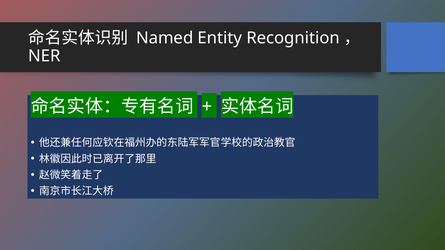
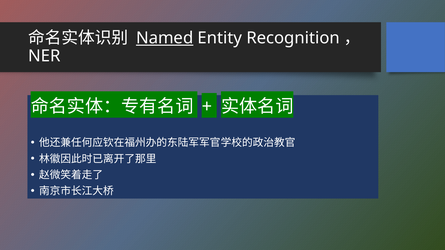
Named underline: none -> present
